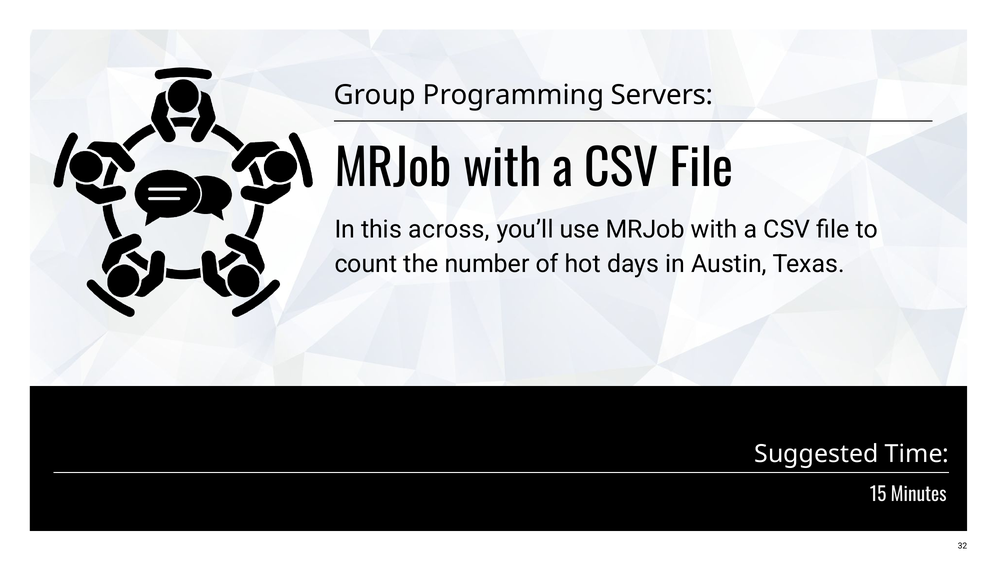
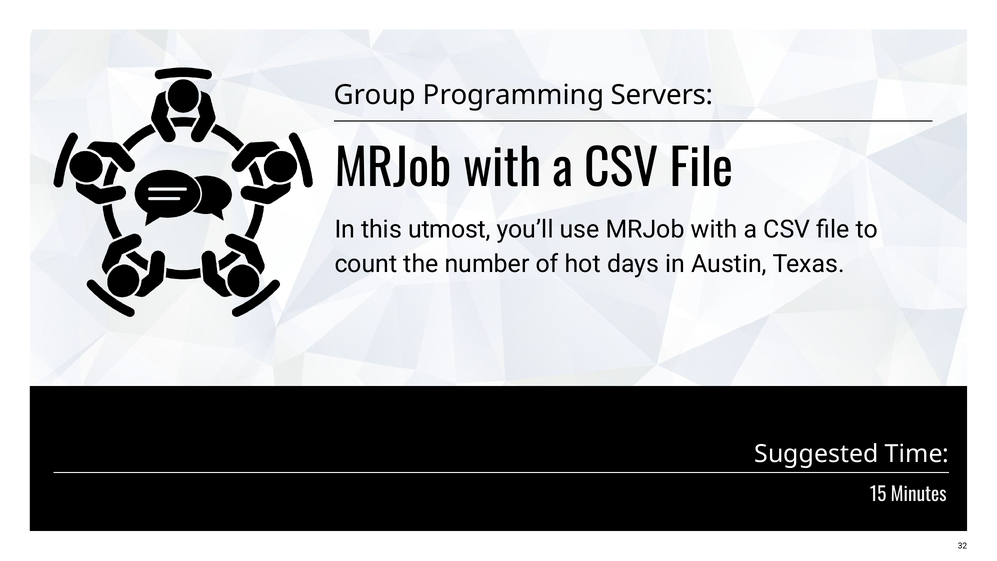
across: across -> utmost
